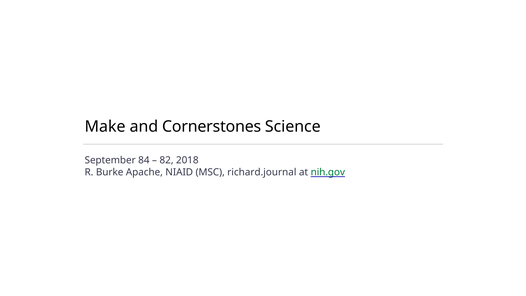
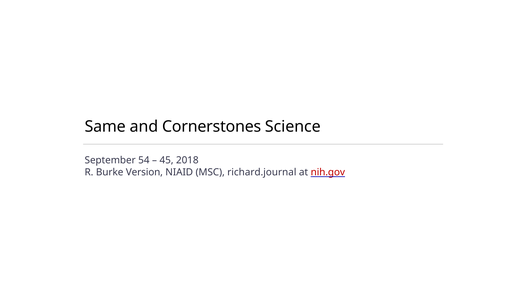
Make: Make -> Same
84: 84 -> 54
82: 82 -> 45
Apache: Apache -> Version
nih.gov colour: green -> red
